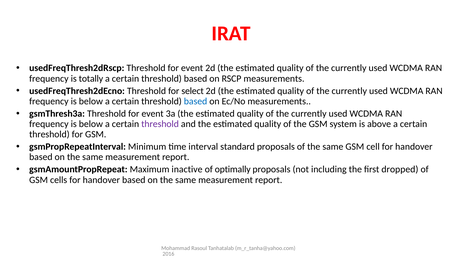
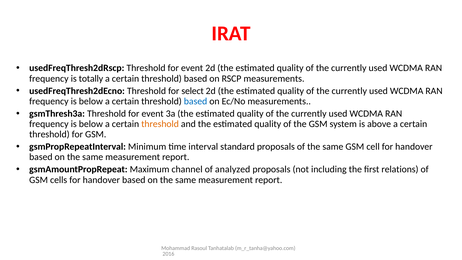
threshold at (160, 124) colour: purple -> orange
inactive: inactive -> channel
optimally: optimally -> analyzed
dropped: dropped -> relations
